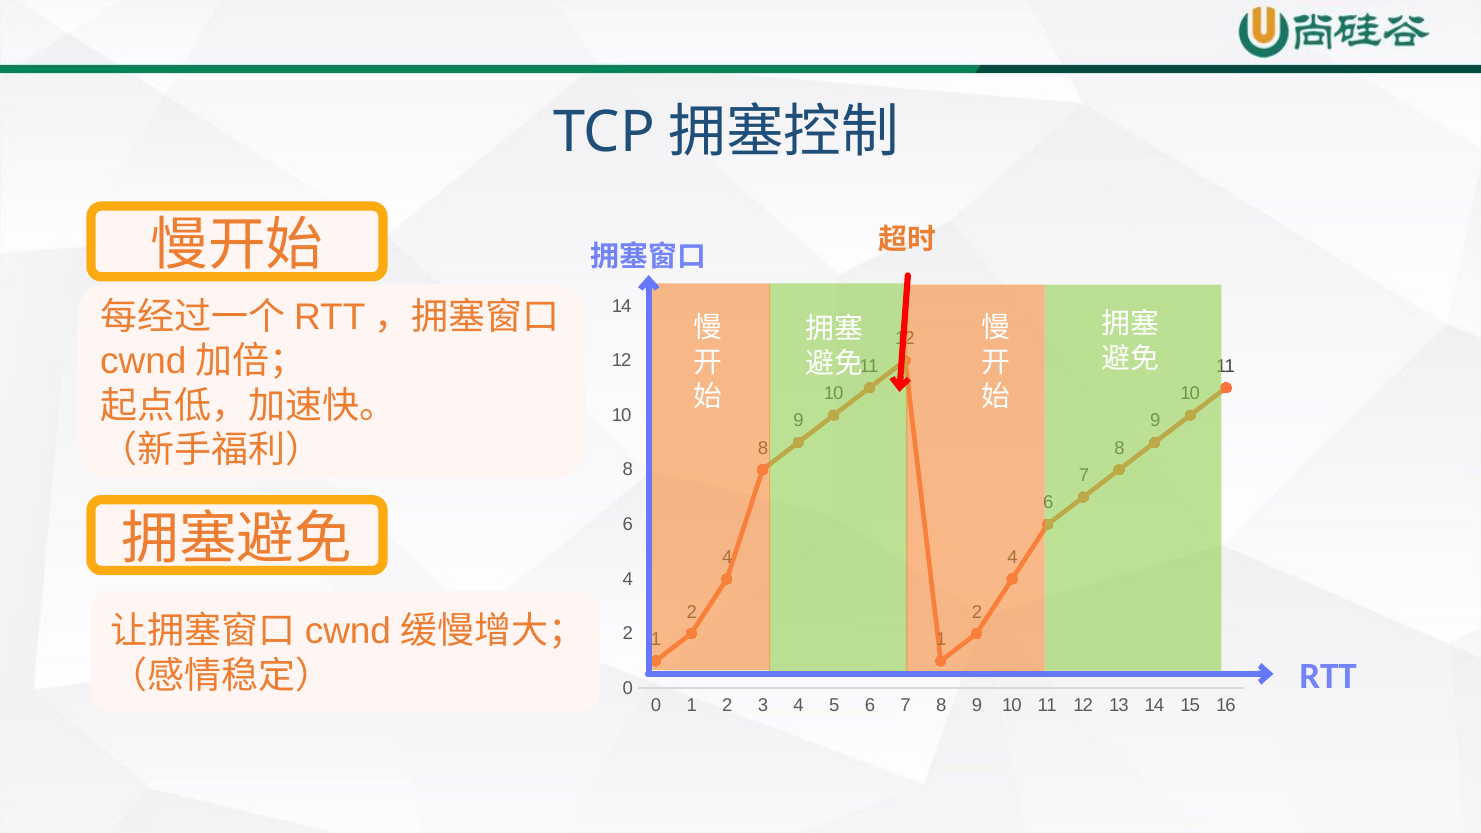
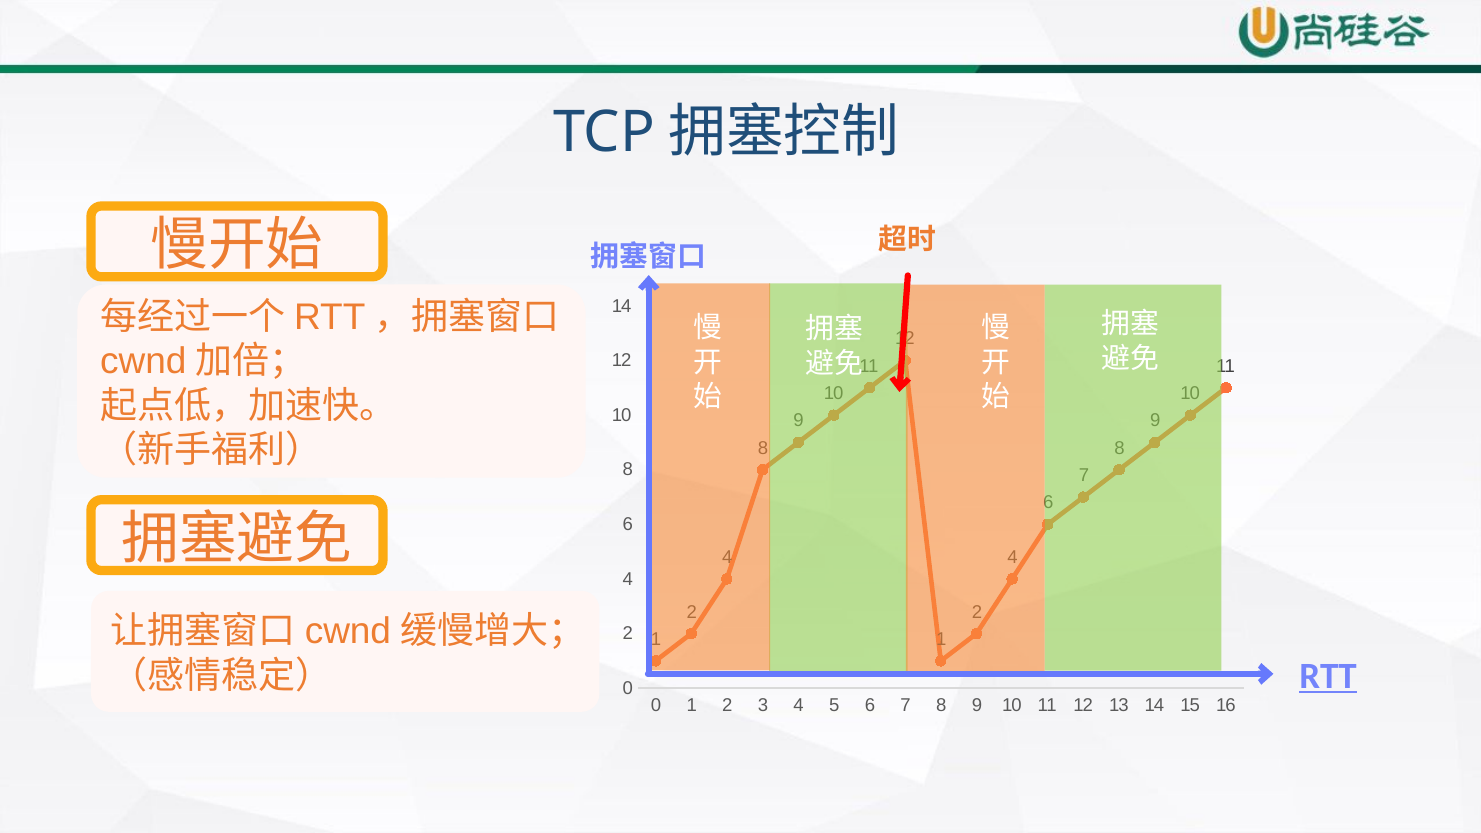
RTT underline: none -> present
